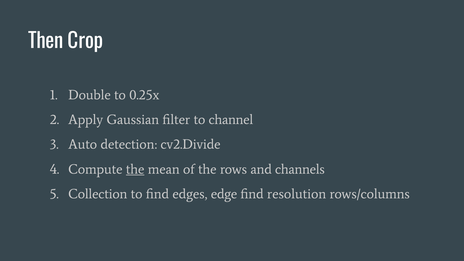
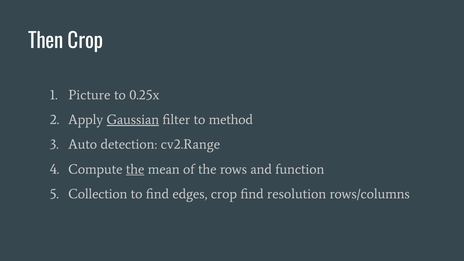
Double: Double -> Picture
Gaussian underline: none -> present
channel: channel -> method
cv2.Divide: cv2.Divide -> cv2.Range
channels: channels -> function
edges edge: edge -> crop
